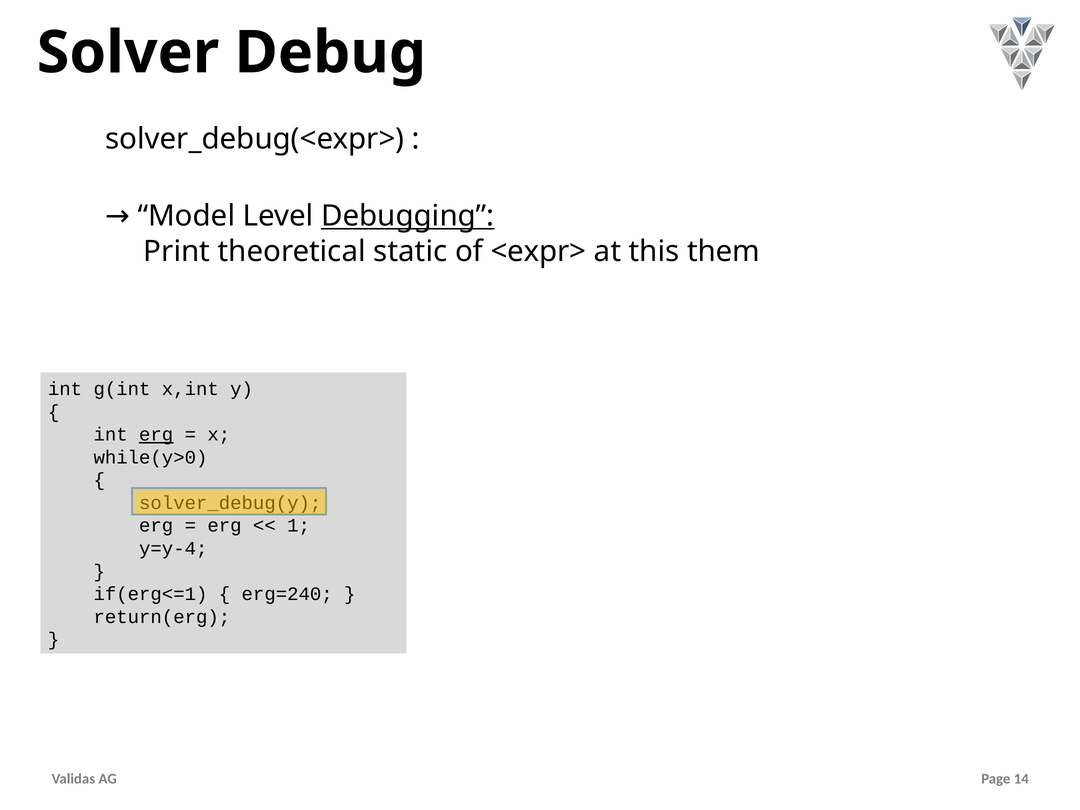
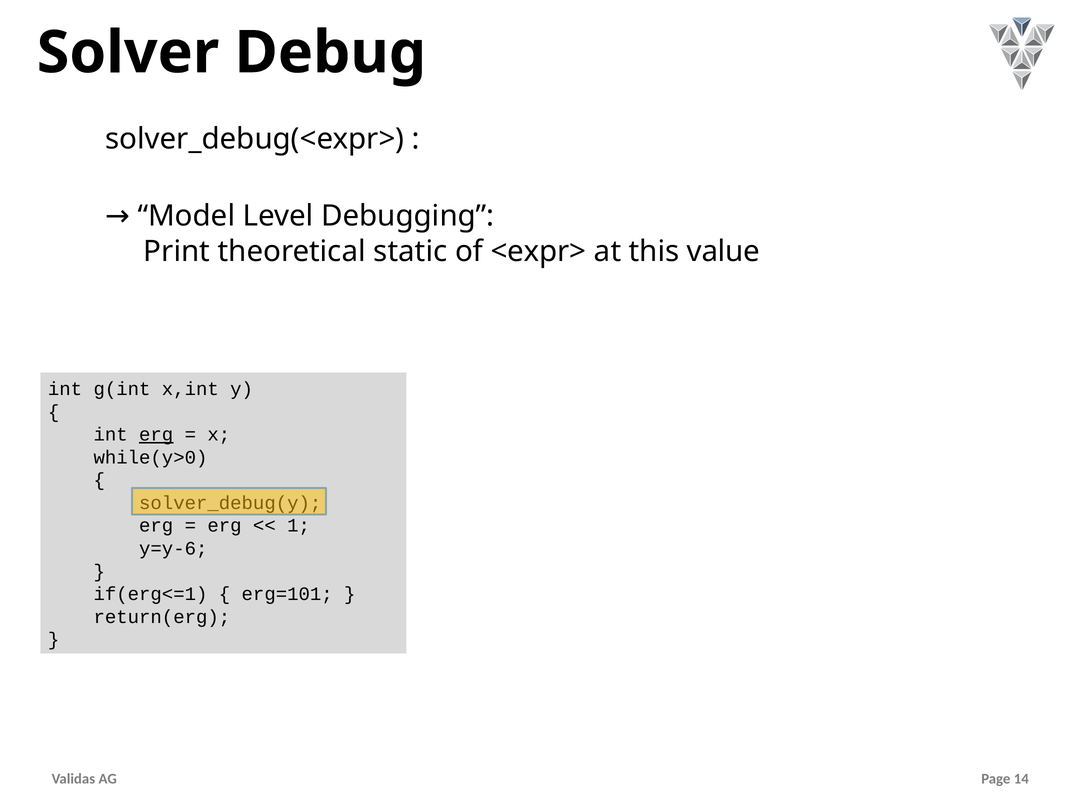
Debugging underline: present -> none
them: them -> value
y=y-4: y=y-4 -> y=y-6
erg=240: erg=240 -> erg=101
